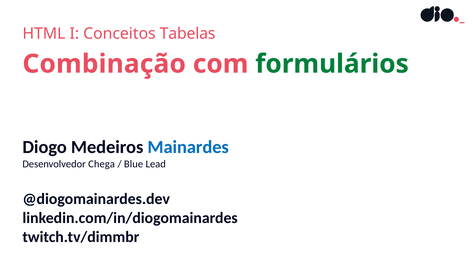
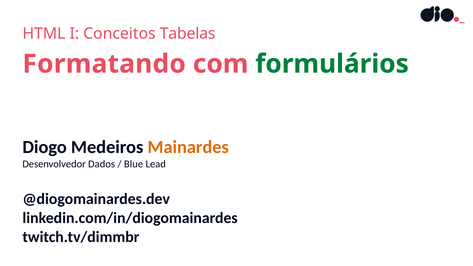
Combinação: Combinação -> Formatando
Mainardes colour: blue -> orange
Chega: Chega -> Dados
